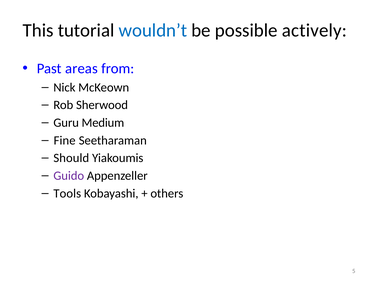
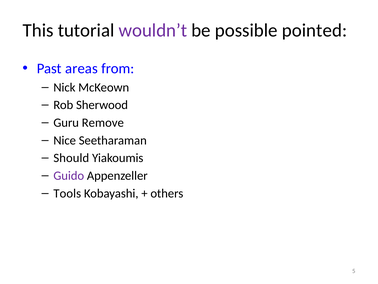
wouldn’t colour: blue -> purple
actively: actively -> pointed
Medium: Medium -> Remove
Fine: Fine -> Nice
